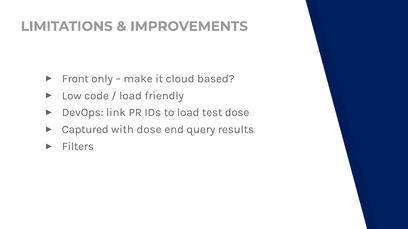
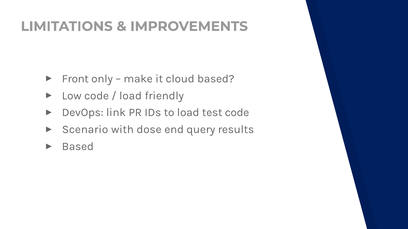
test dose: dose -> code
Captured: Captured -> Scenario
Filters at (78, 147): Filters -> Based
